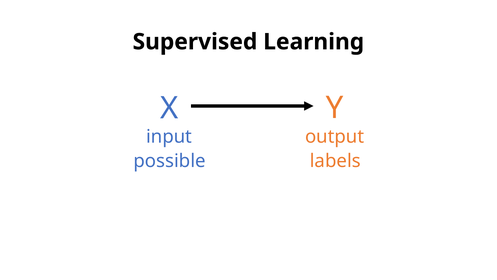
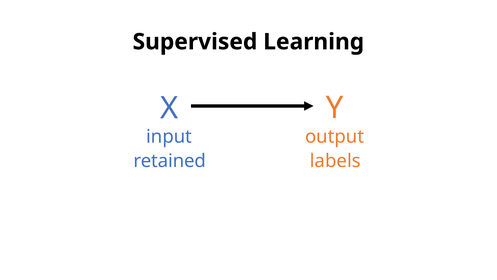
possible: possible -> retained
